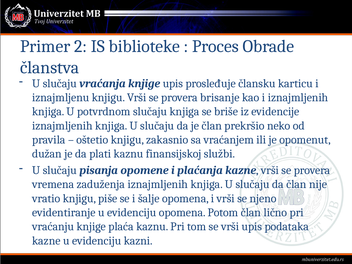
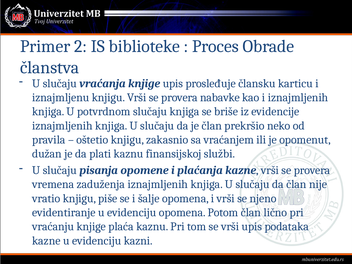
brisanje: brisanje -> nabavke
